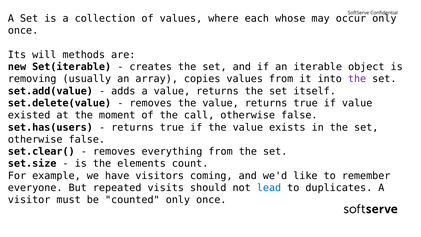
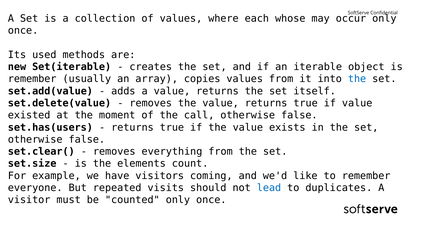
will: will -> used
removing at (32, 79): removing -> remember
the at (357, 79) colour: purple -> blue
